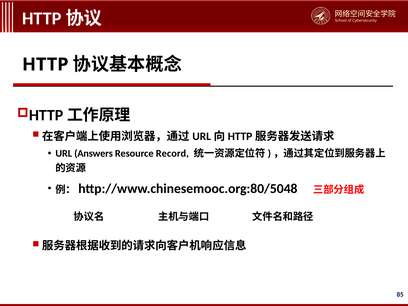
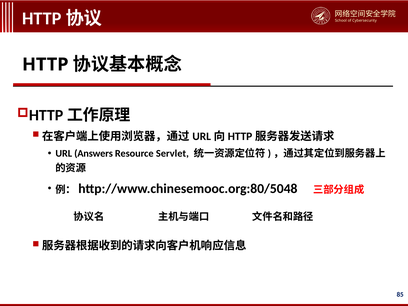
Record: Record -> Servlet
